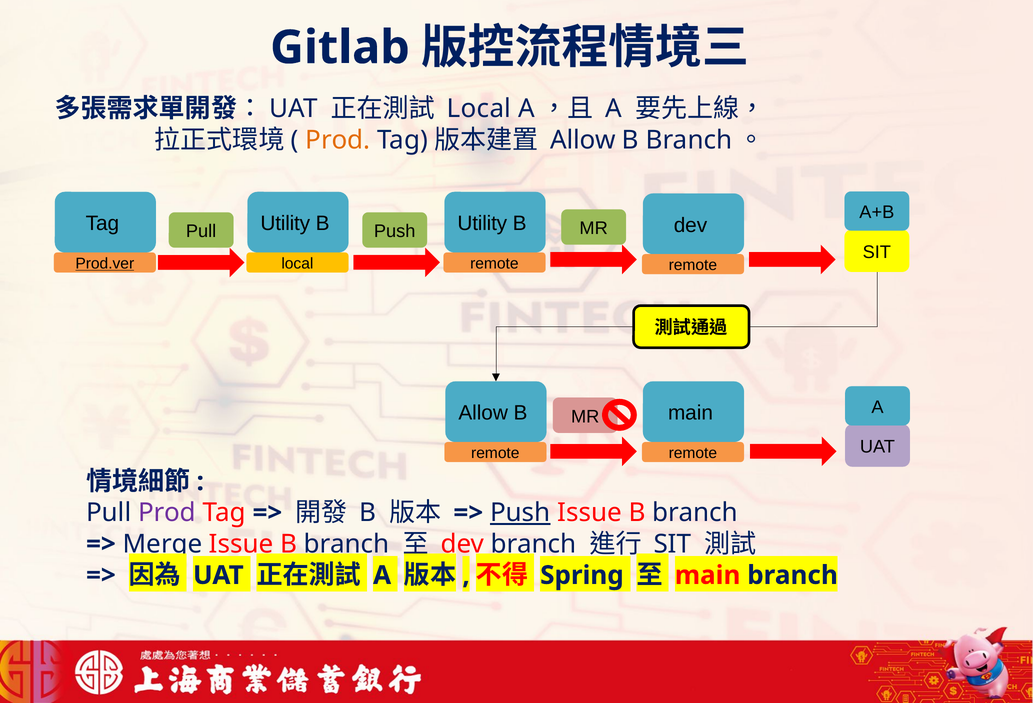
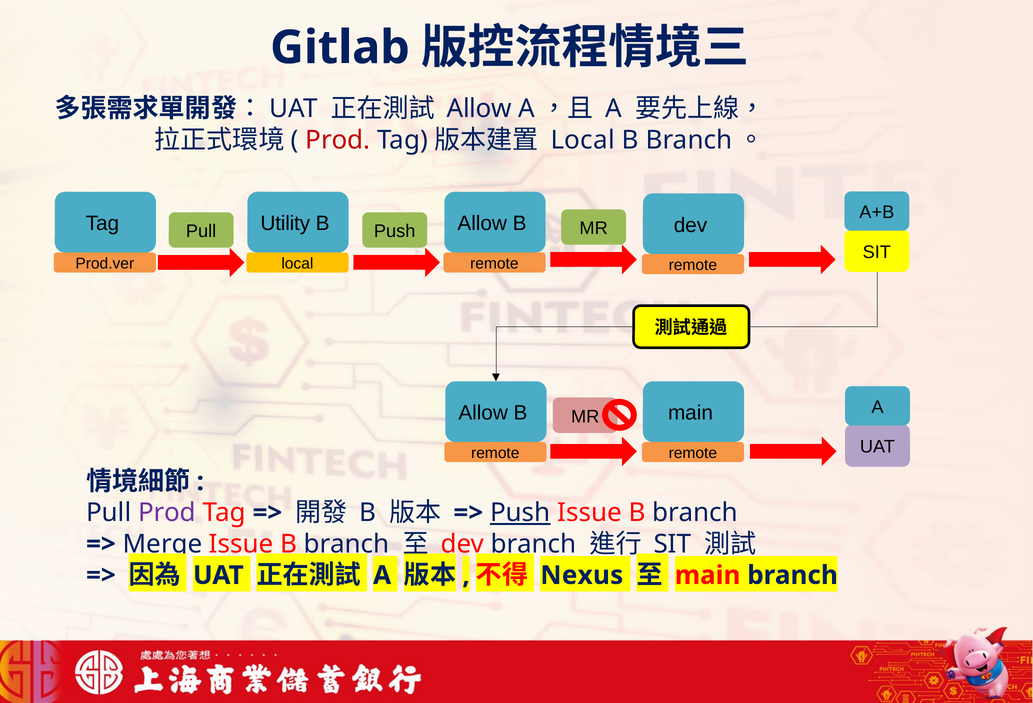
Local at (479, 109): Local -> Allow
Prod at (338, 140) colour: orange -> red
Allow at (583, 140): Allow -> Local
Push Utility: Utility -> Allow
Prod.ver underline: present -> none
Spring: Spring -> Nexus
